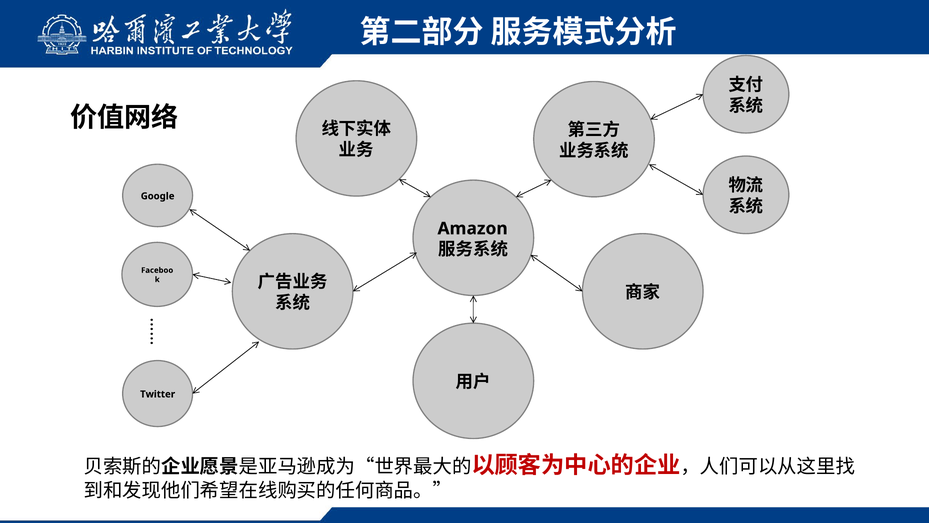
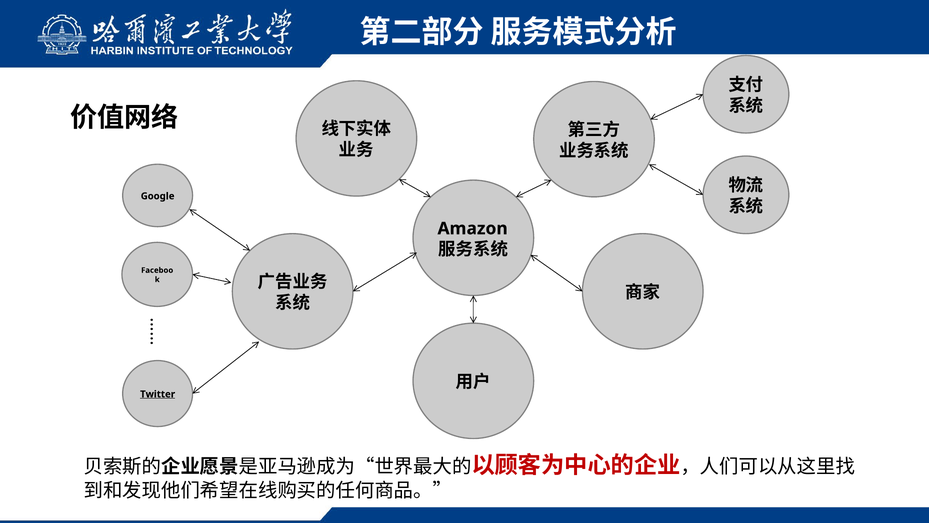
Twitter underline: none -> present
